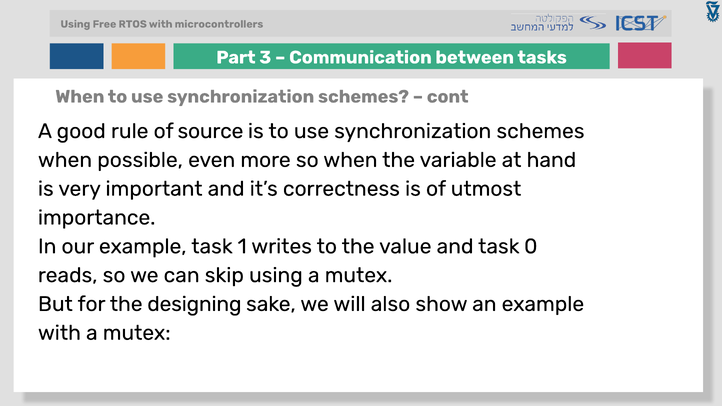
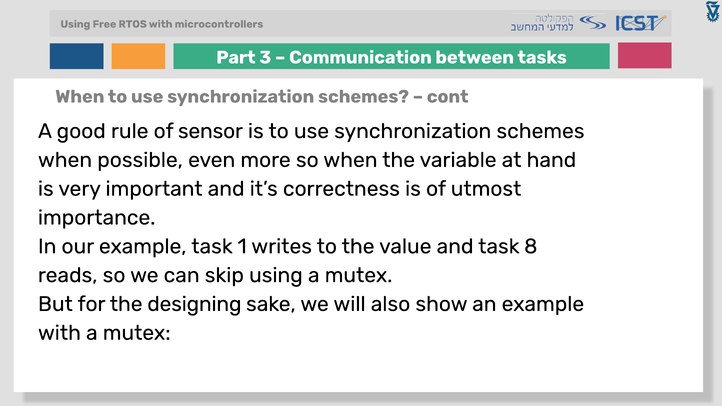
source: source -> sensor
0: 0 -> 8
